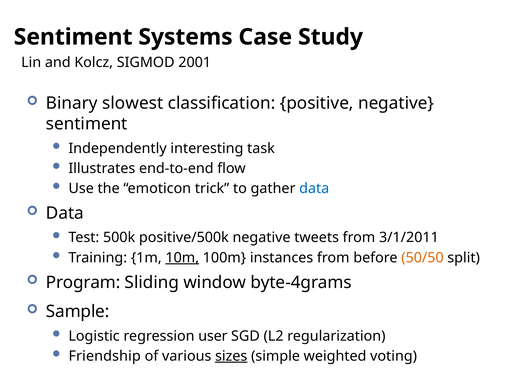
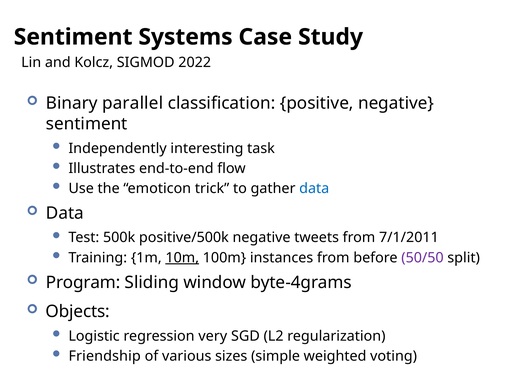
2001: 2001 -> 2022
slowest: slowest -> parallel
3/1/2011: 3/1/2011 -> 7/1/2011
50/50 colour: orange -> purple
Sample: Sample -> Objects
user: user -> very
sizes underline: present -> none
